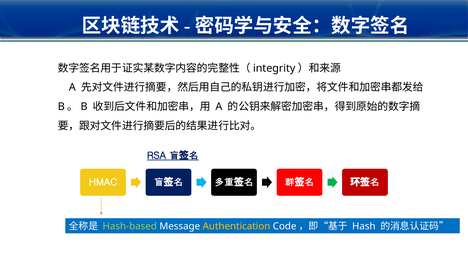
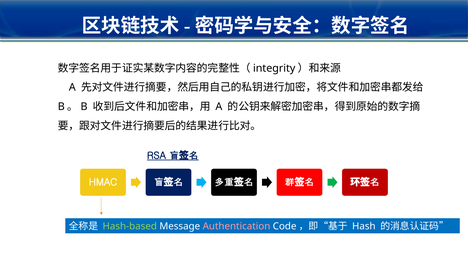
Authentication colour: yellow -> pink
